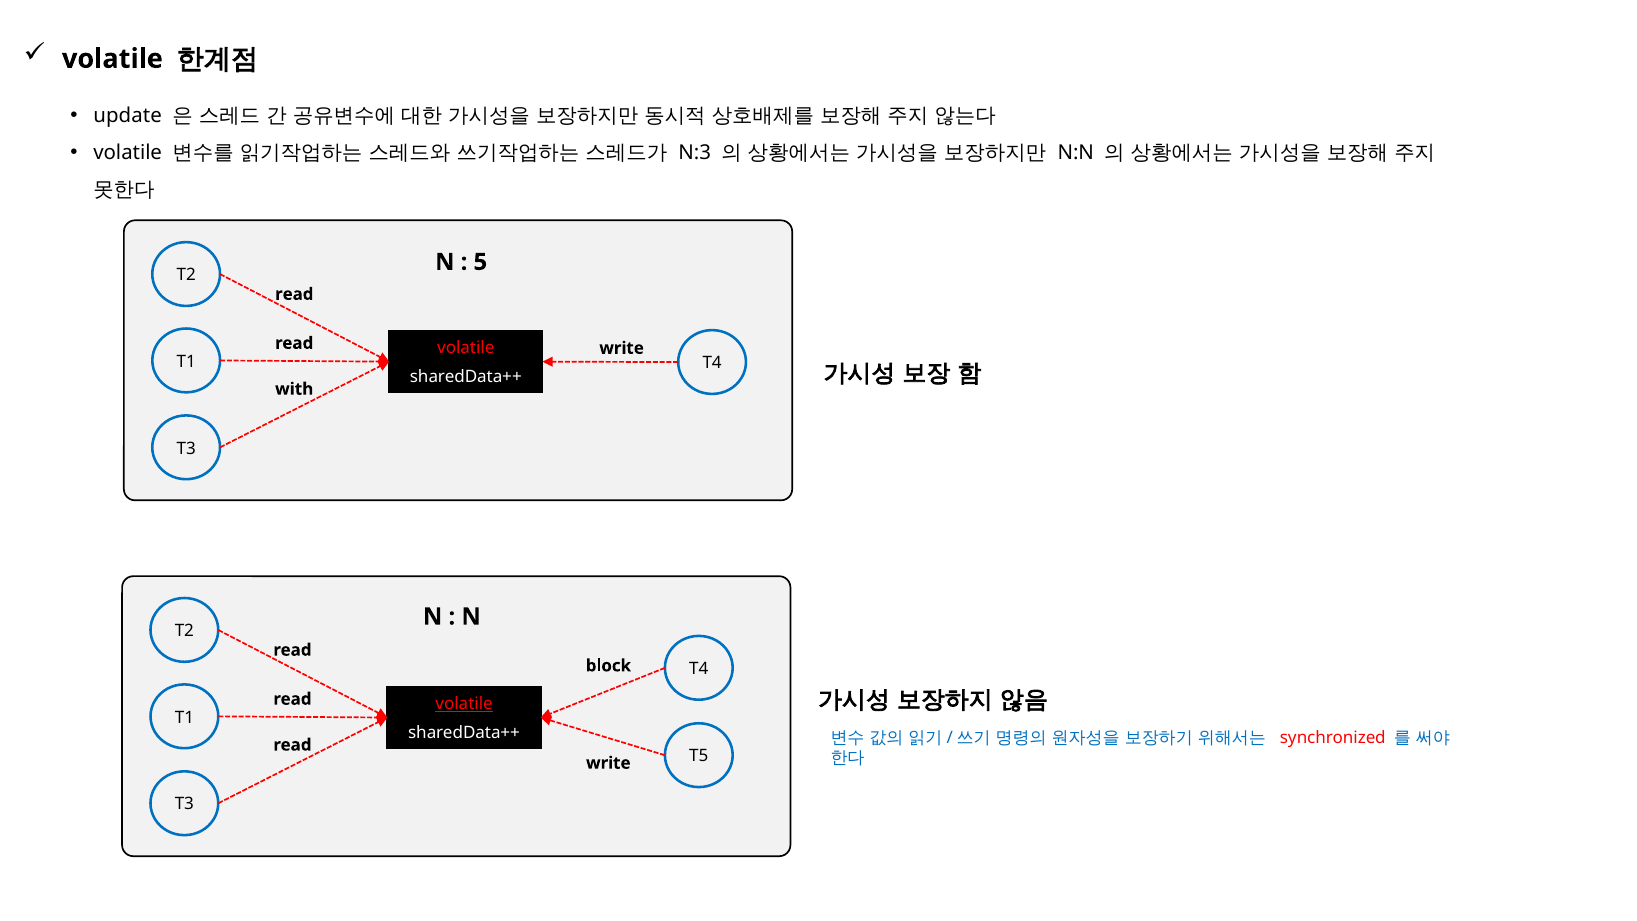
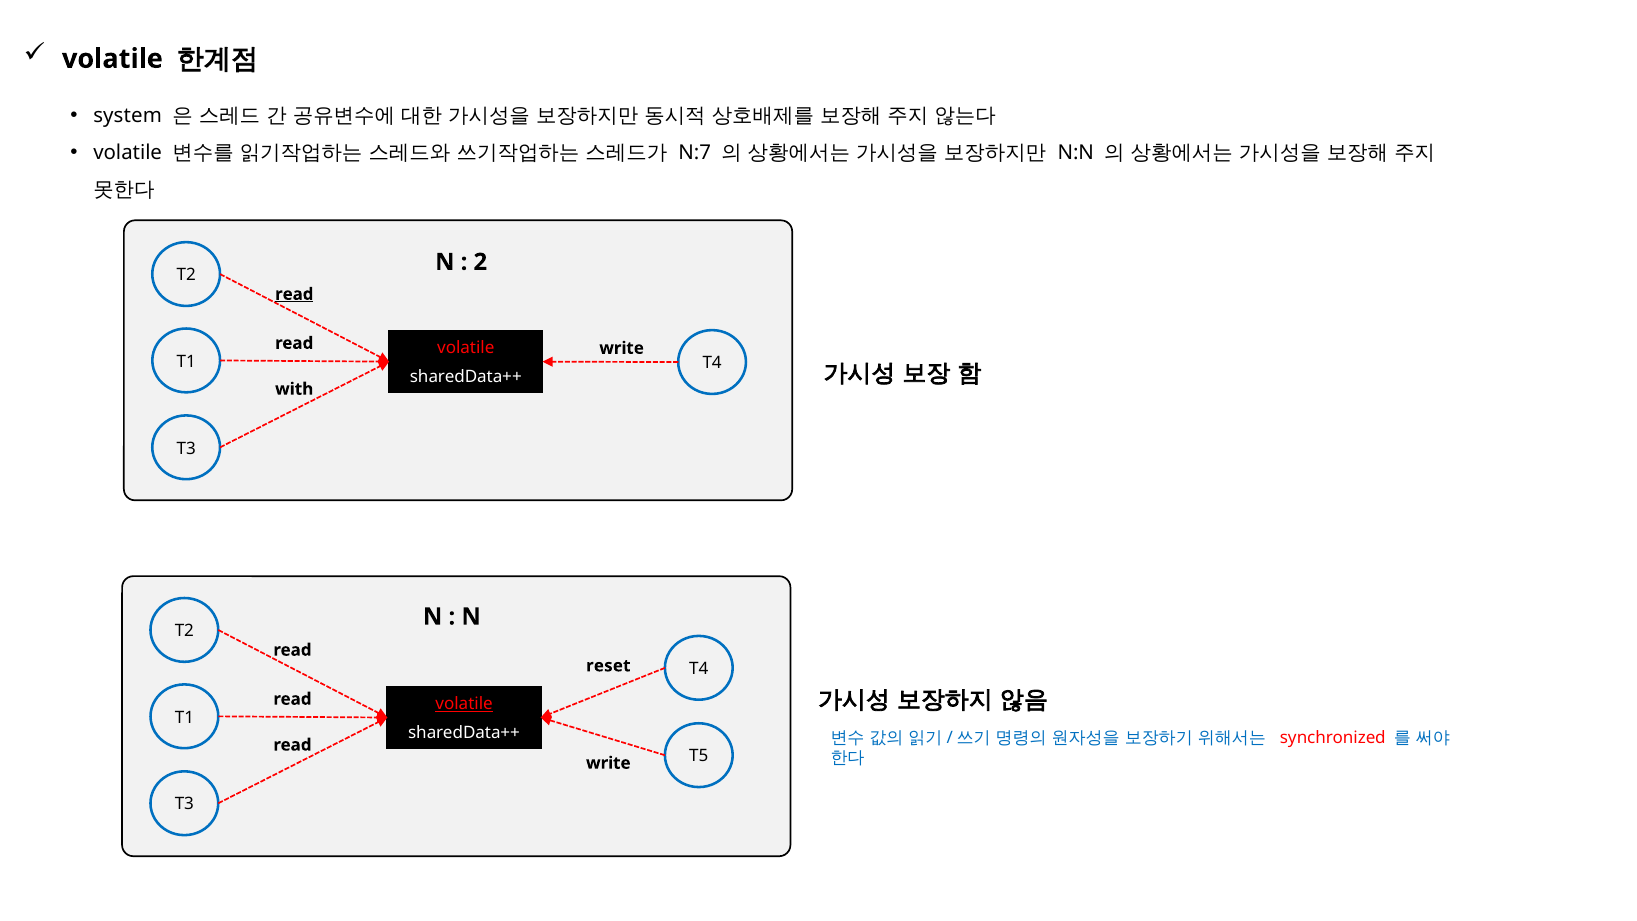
update: update -> system
N:3: N:3 -> N:7
5: 5 -> 2
read at (294, 294) underline: none -> present
block: block -> reset
